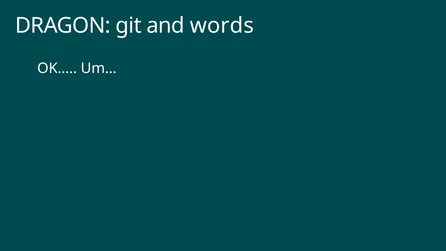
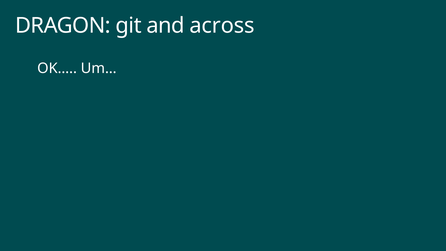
words: words -> across
